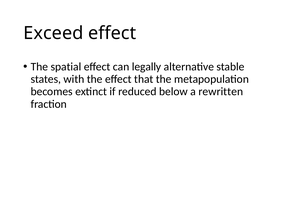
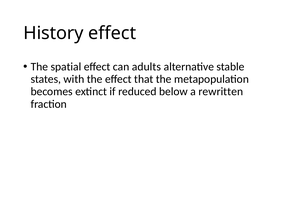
Exceed: Exceed -> History
legally: legally -> adults
